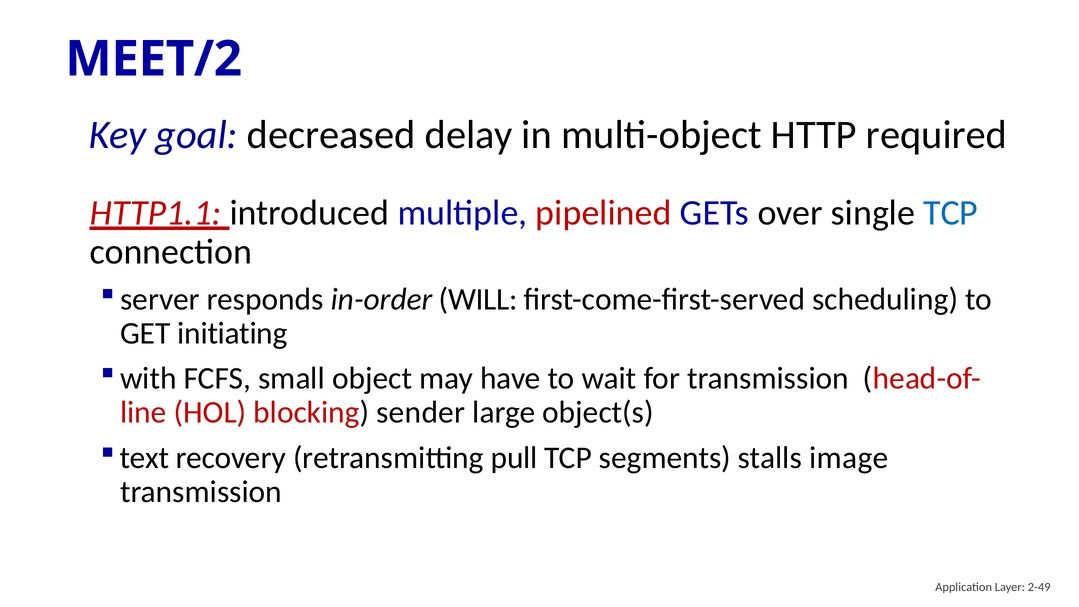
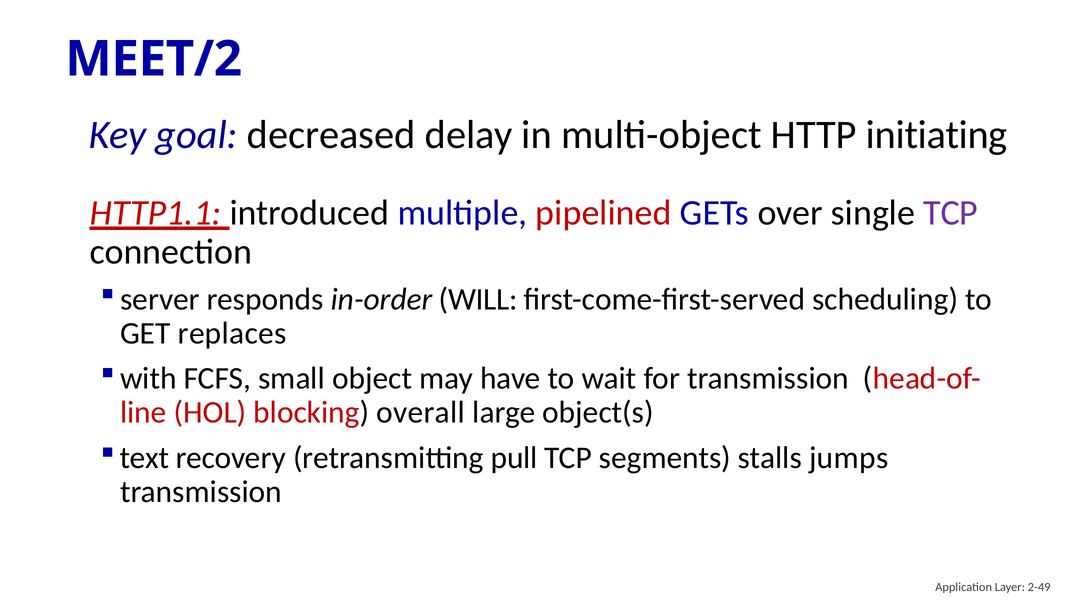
required: required -> initiating
TCP at (951, 213) colour: blue -> purple
initiating: initiating -> replaces
sender: sender -> overall
image: image -> jumps
